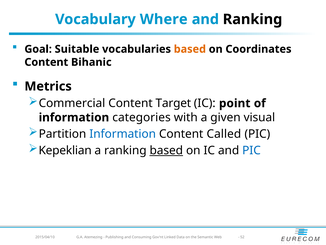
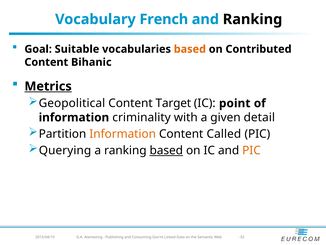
Where: Where -> French
Coordinates: Coordinates -> Contributed
Metrics underline: none -> present
Commercial: Commercial -> Geopolitical
categories: categories -> criminality
visual: visual -> detail
Information at (123, 134) colour: blue -> orange
Kepeklian: Kepeklian -> Querying
PIC at (251, 150) colour: blue -> orange
